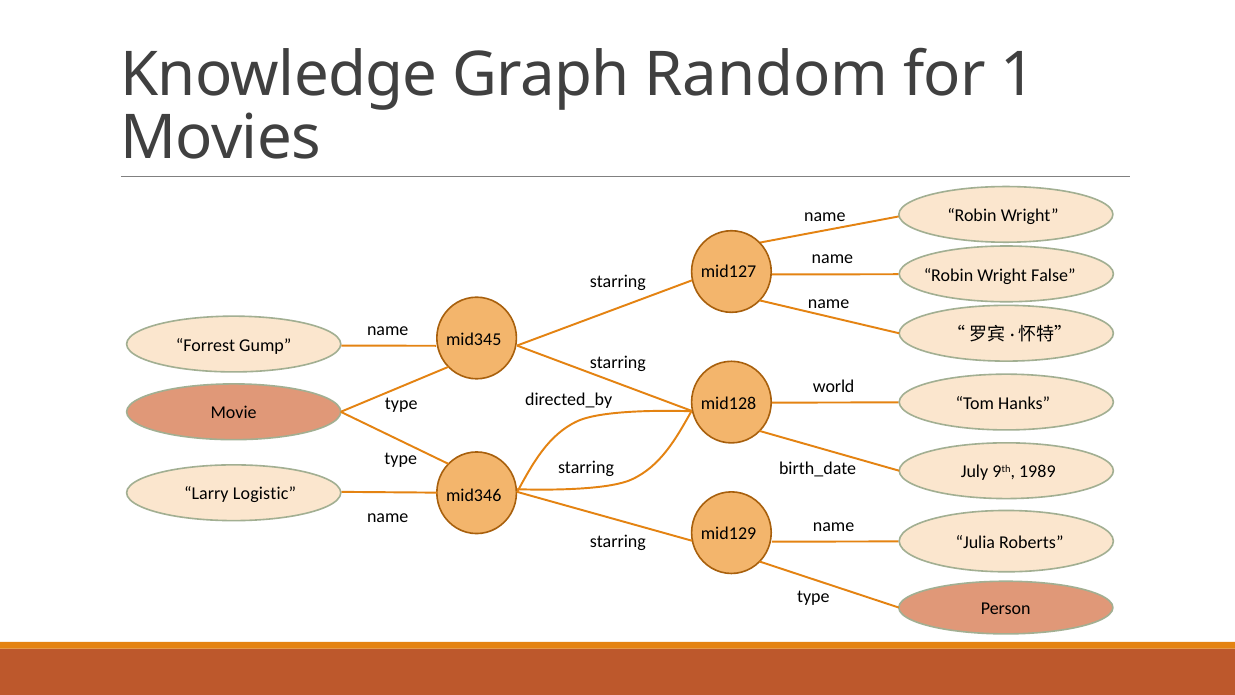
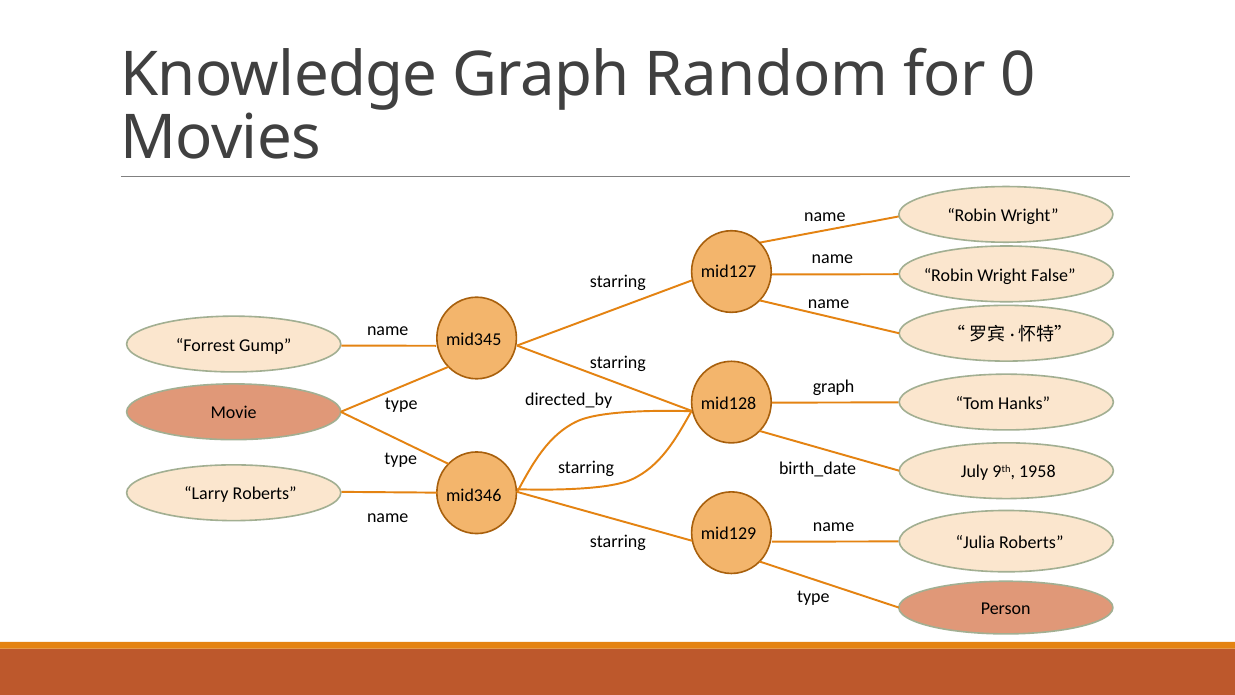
1: 1 -> 0
world at (834, 386): world -> graph
1989: 1989 -> 1958
Larry Logistic: Logistic -> Roberts
